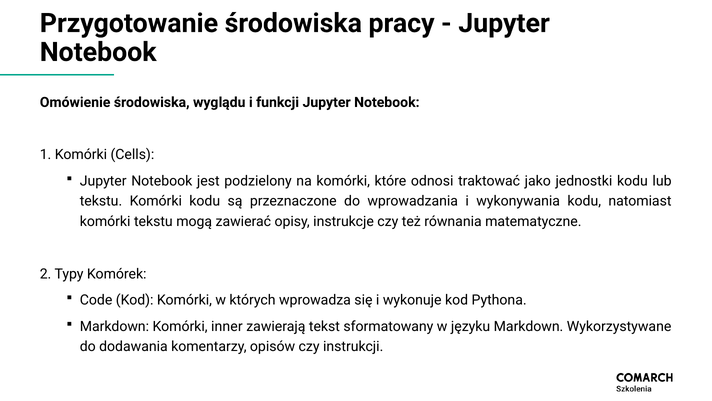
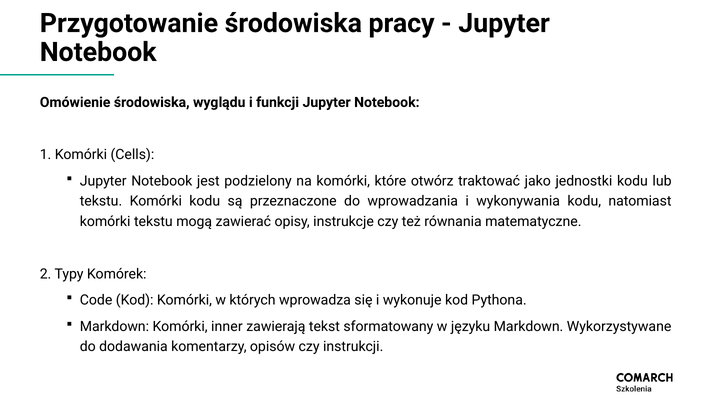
odnosi: odnosi -> otwórz
